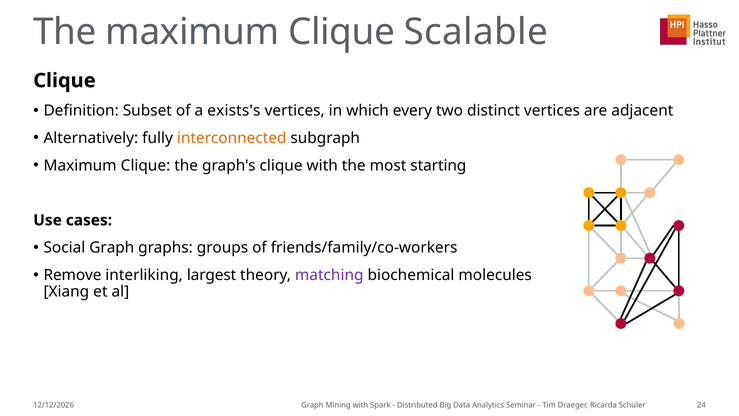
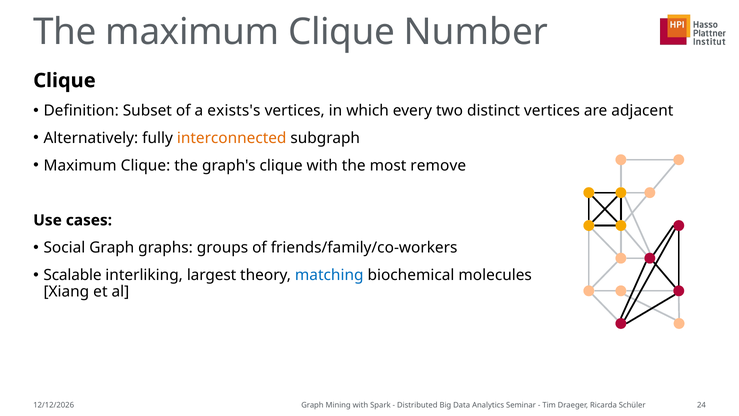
Scalable: Scalable -> Number
starting: starting -> remove
Remove: Remove -> Scalable
matching colour: purple -> blue
